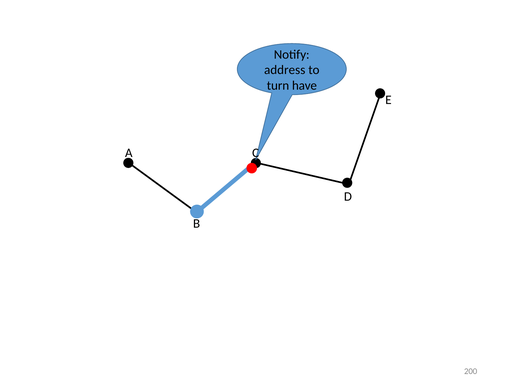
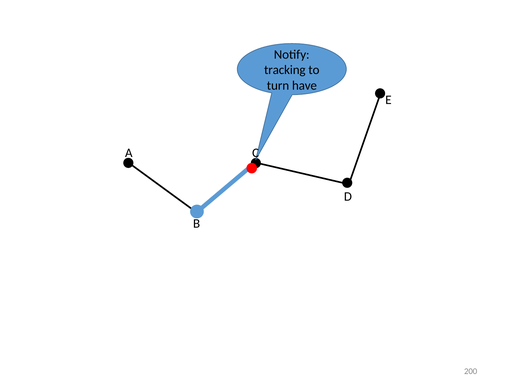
address: address -> tracking
